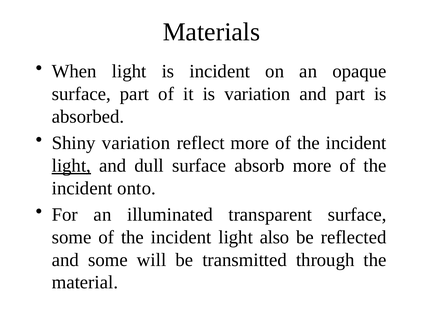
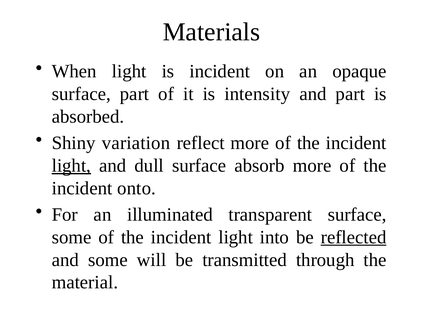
is variation: variation -> intensity
also: also -> into
reflected underline: none -> present
